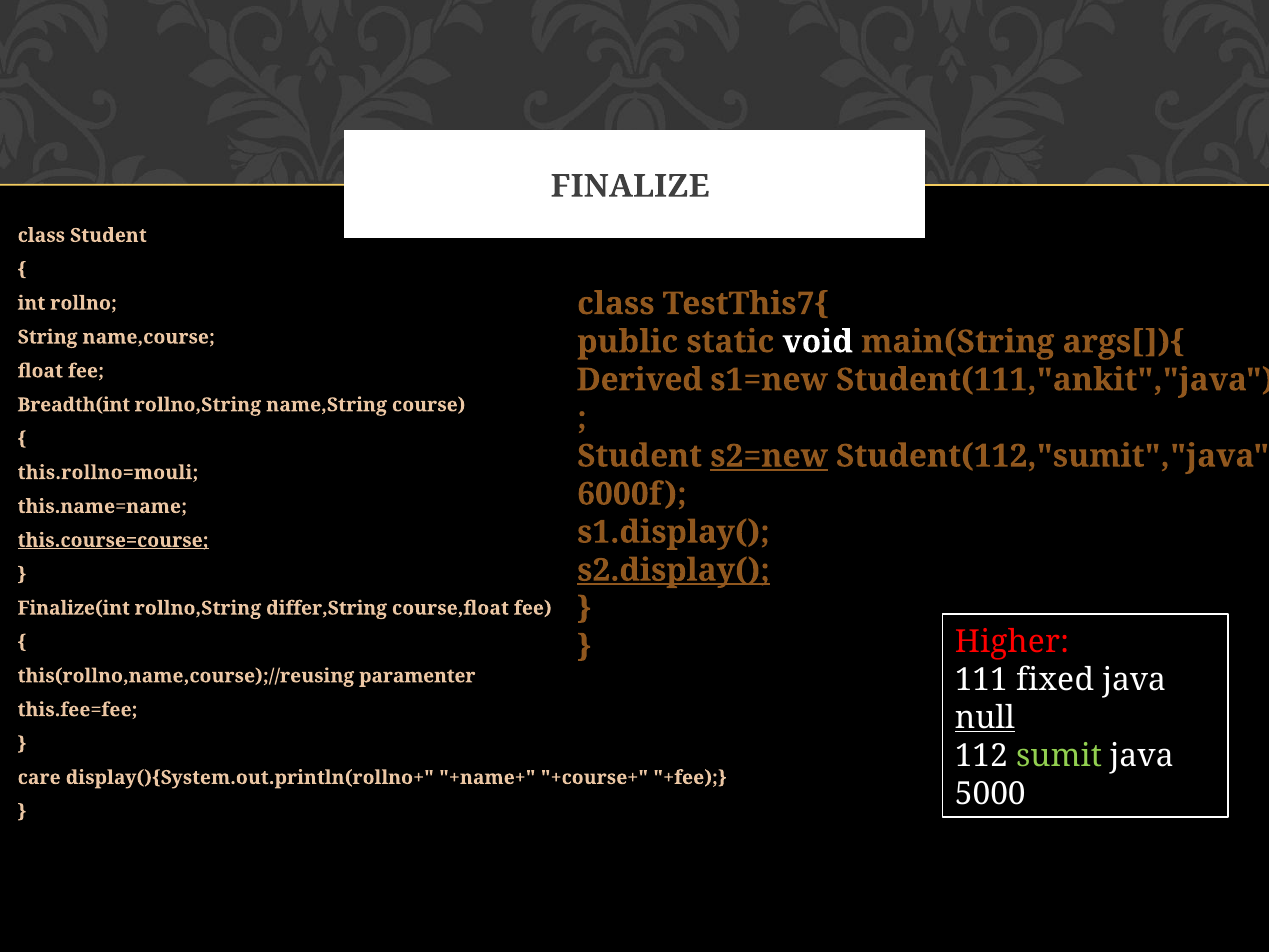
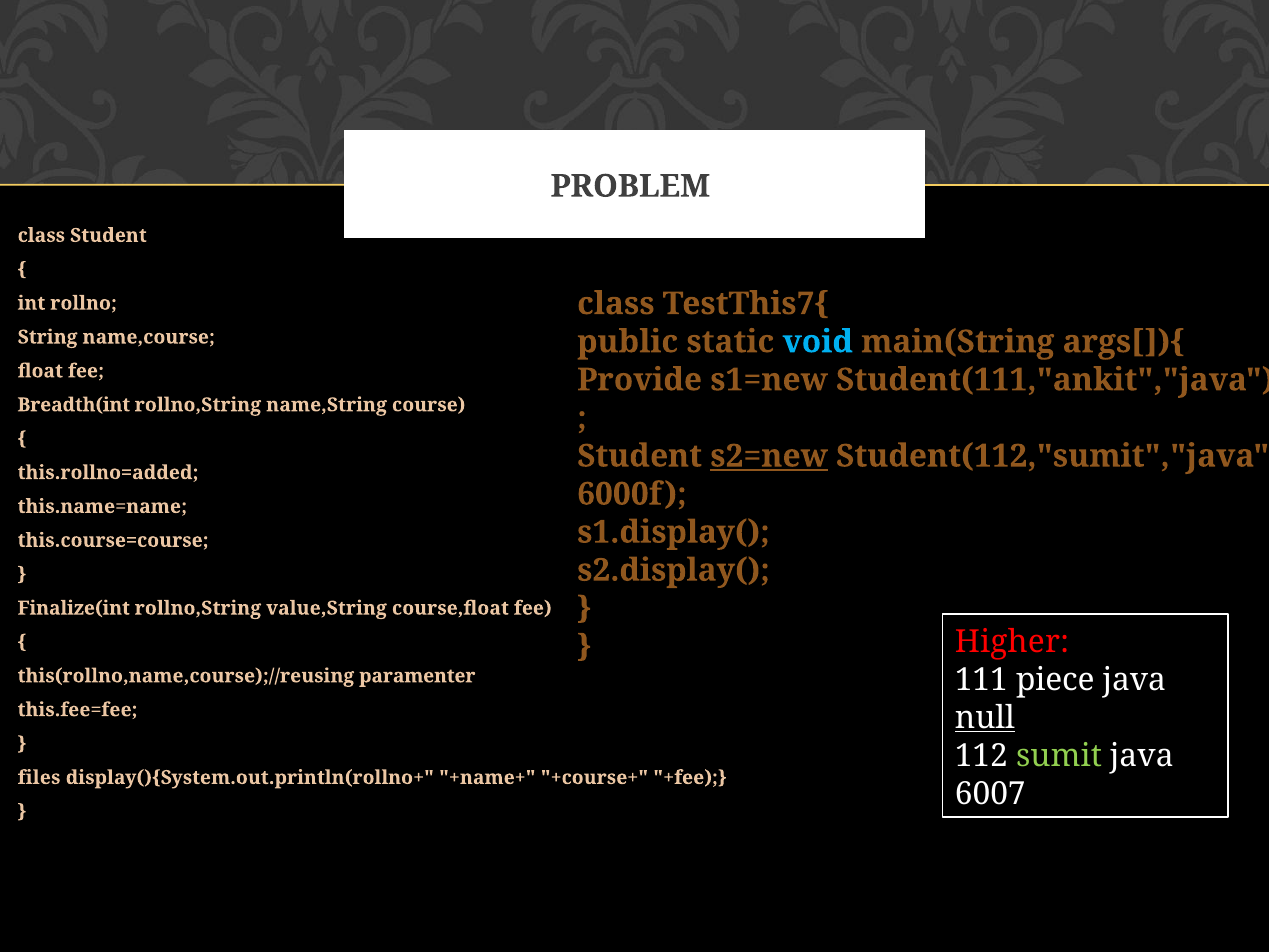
FINALIZE: FINALIZE -> PROBLEM
void colour: white -> light blue
Derived: Derived -> Provide
this.rollno=mouli: this.rollno=mouli -> this.rollno=added
this.course=course underline: present -> none
s2.display( underline: present -> none
differ,String: differ,String -> value,String
fixed: fixed -> piece
care: care -> files
5000: 5000 -> 6007
